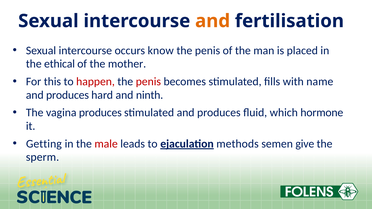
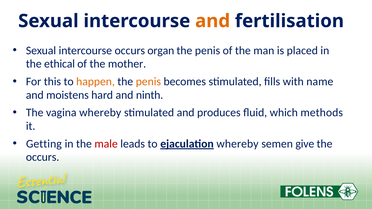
know: know -> organ
happen colour: red -> orange
penis at (148, 82) colour: red -> orange
produces at (68, 95): produces -> moistens
vagina produces: produces -> whereby
hormone: hormone -> methods
ejaculation methods: methods -> whereby
sperm at (43, 157): sperm -> occurs
